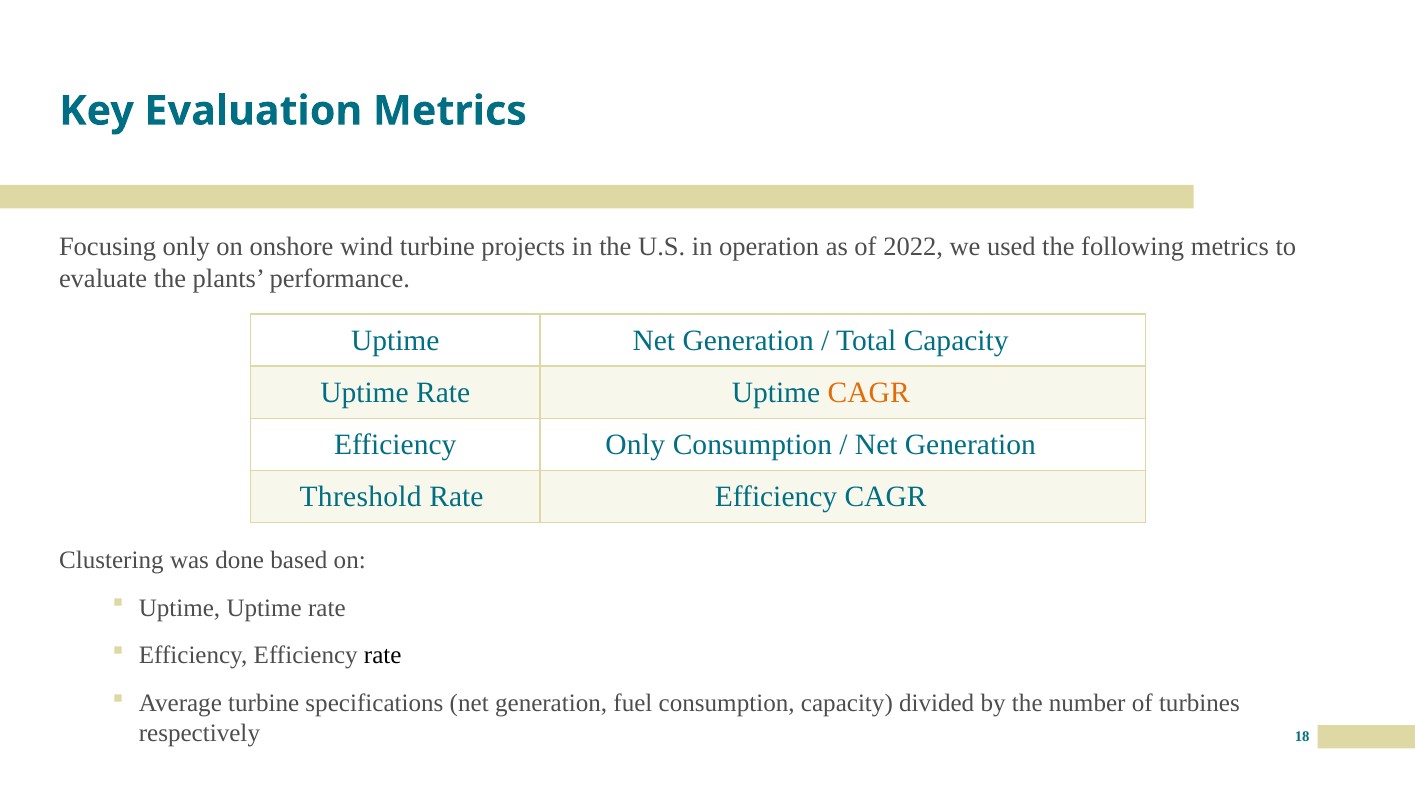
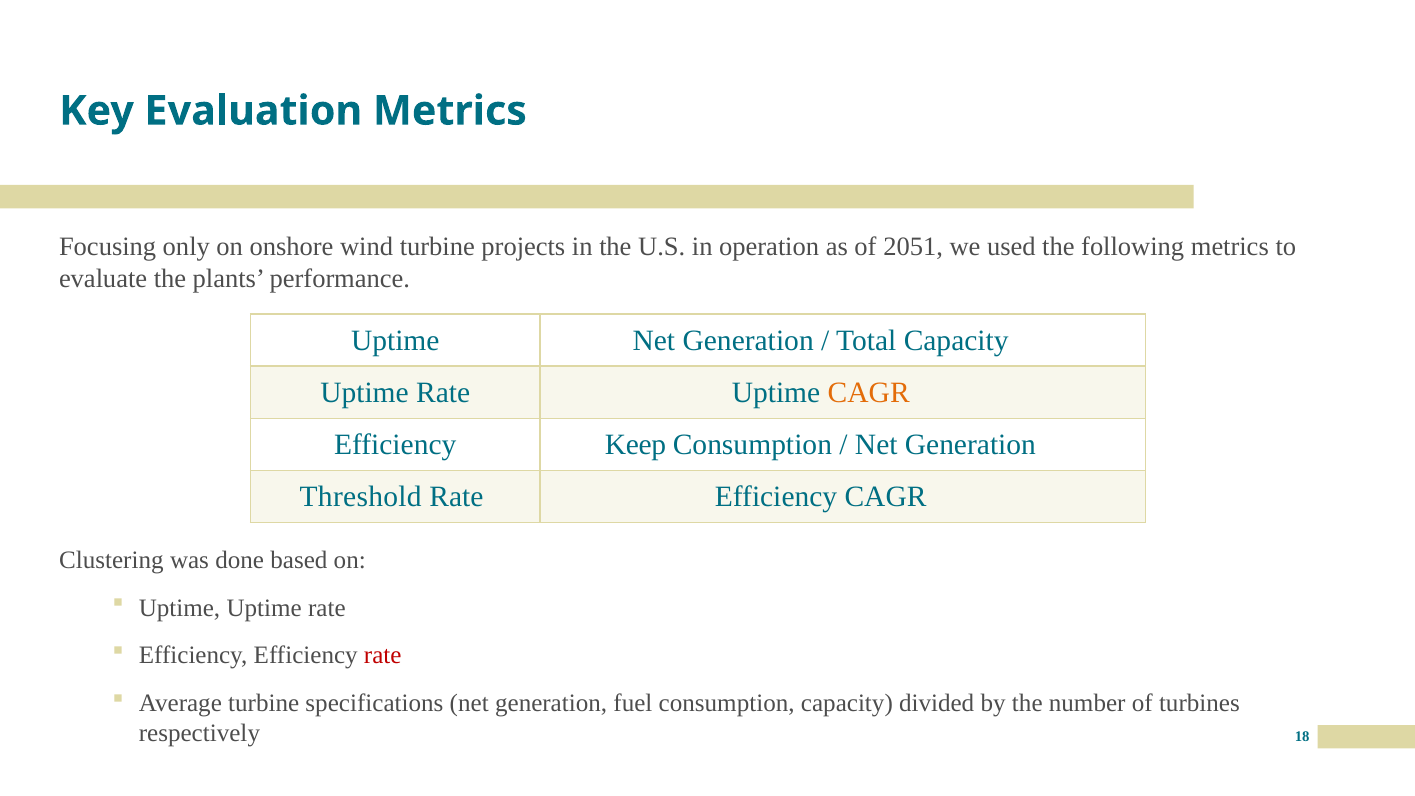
2022: 2022 -> 2051
Efficiency Only: Only -> Keep
rate at (383, 656) colour: black -> red
